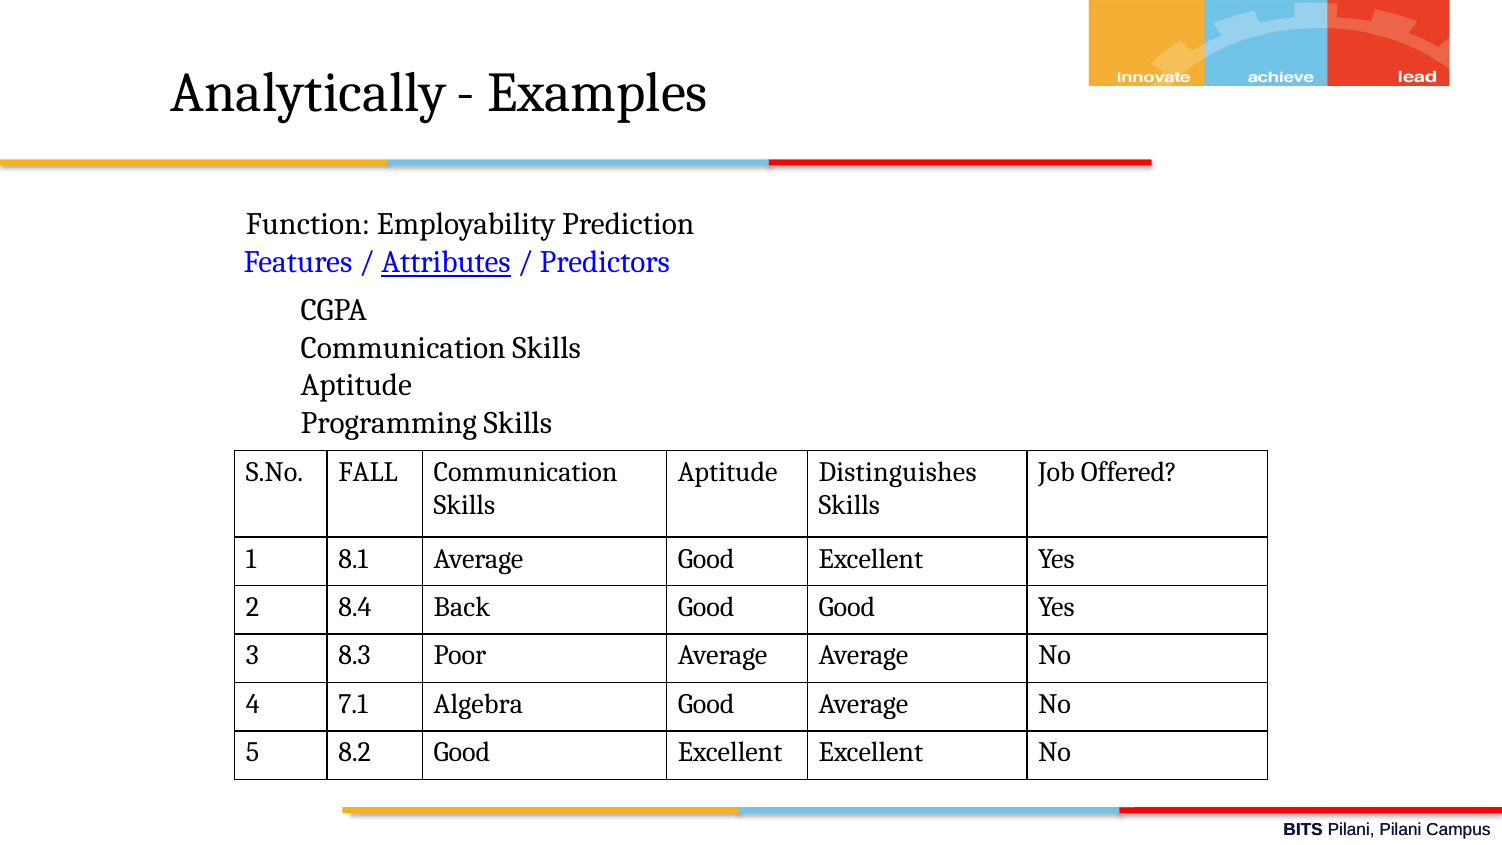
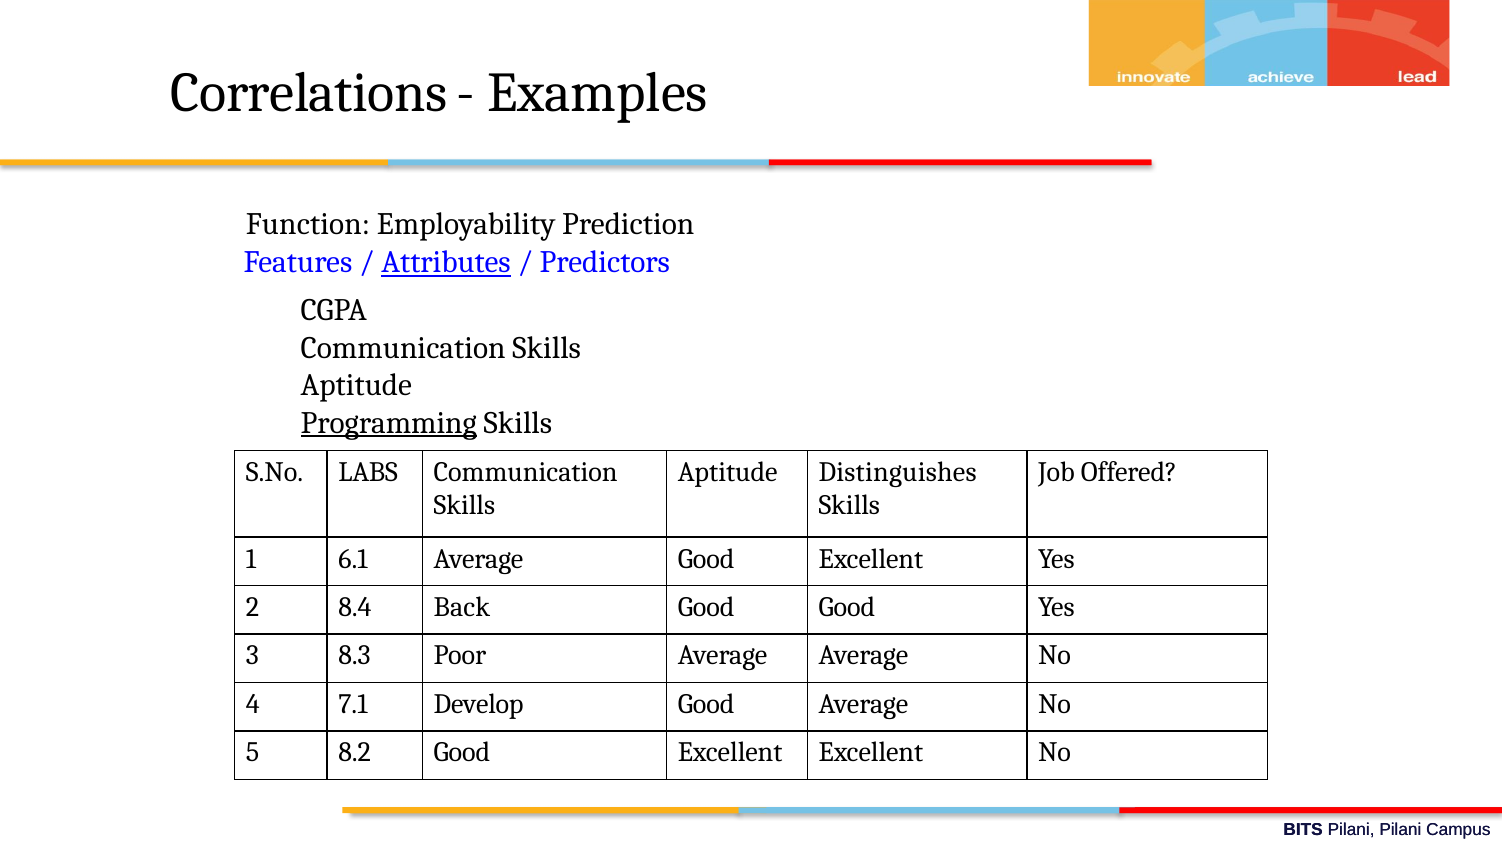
Analytically: Analytically -> Correlations
Programming underline: none -> present
FALL: FALL -> LABS
8.1: 8.1 -> 6.1
Algebra: Algebra -> Develop
